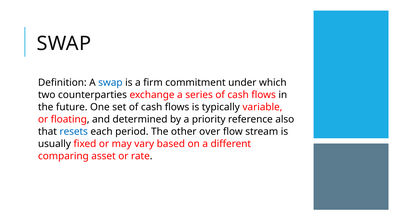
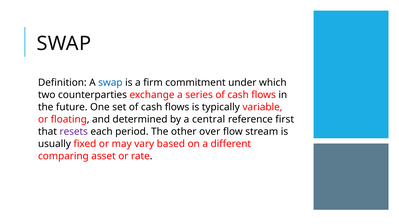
priority: priority -> central
also: also -> first
resets colour: blue -> purple
